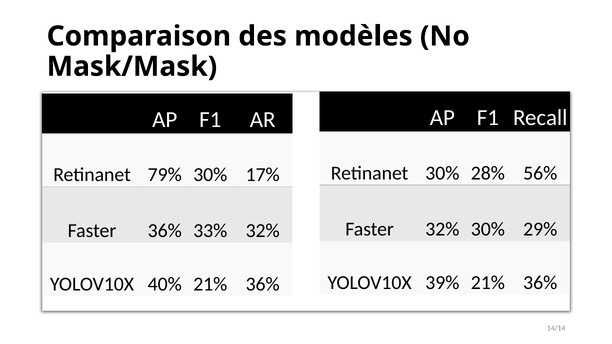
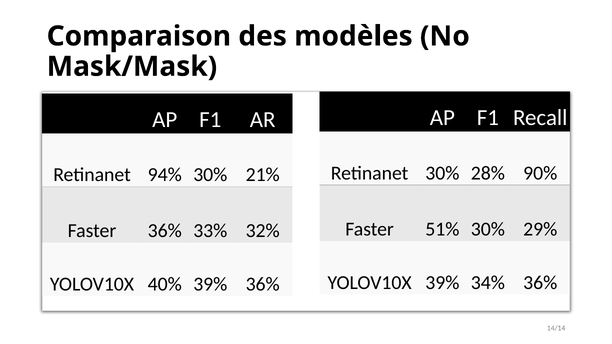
56%: 56% -> 90%
79%: 79% -> 94%
17%: 17% -> 21%
Faster 32%: 32% -> 51%
39% 21%: 21% -> 34%
40% 21%: 21% -> 39%
